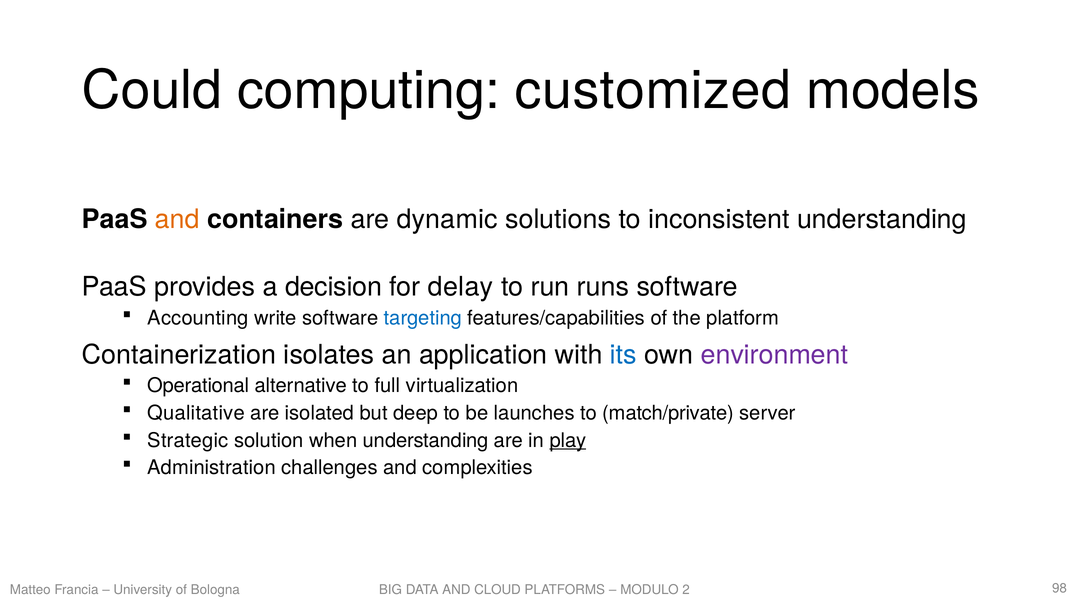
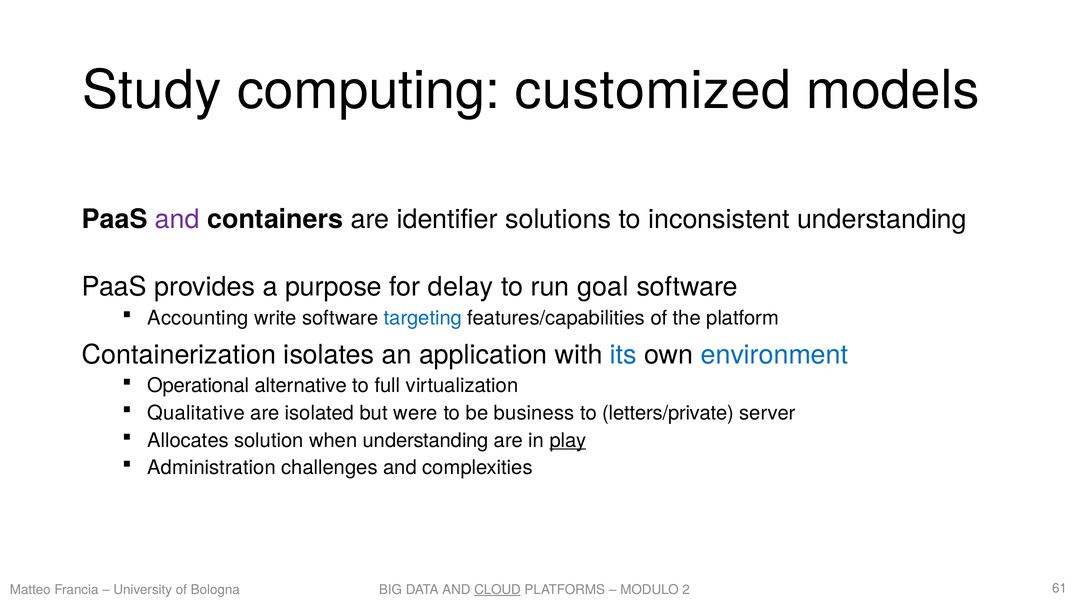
Could: Could -> Study
and at (177, 219) colour: orange -> purple
dynamic: dynamic -> identifier
decision: decision -> purpose
runs: runs -> goal
environment colour: purple -> blue
deep: deep -> were
launches: launches -> business
match/private: match/private -> letters/private
Strategic: Strategic -> Allocates
CLOUD underline: none -> present
98: 98 -> 61
